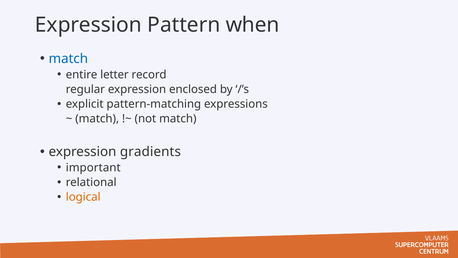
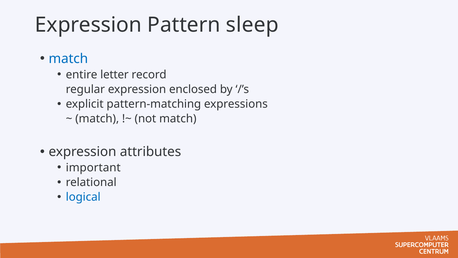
when: when -> sleep
gradients: gradients -> attributes
logical colour: orange -> blue
